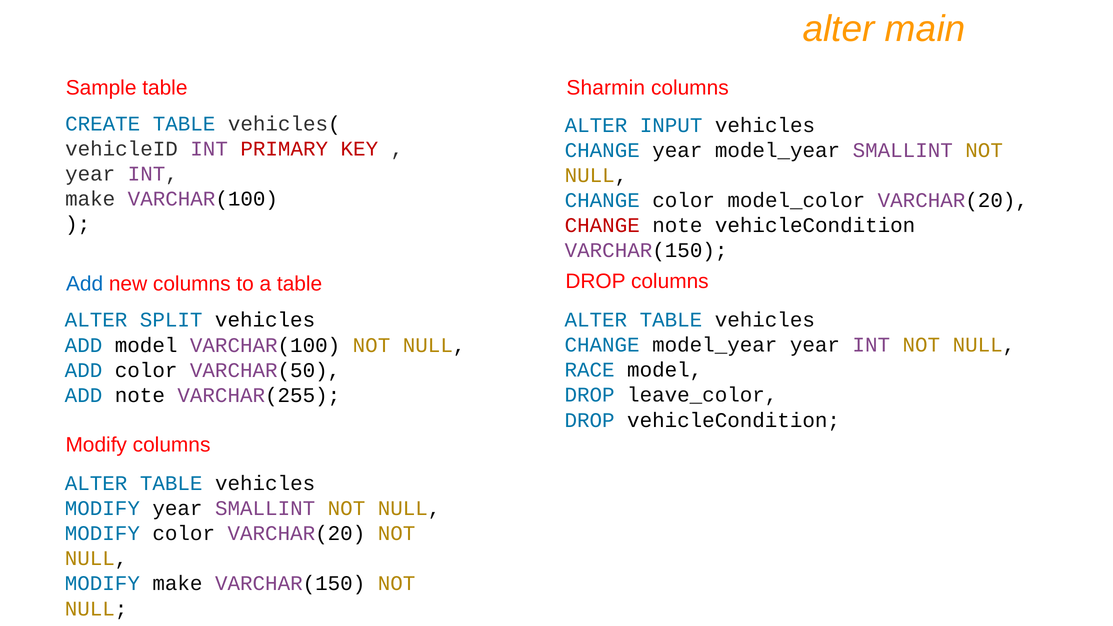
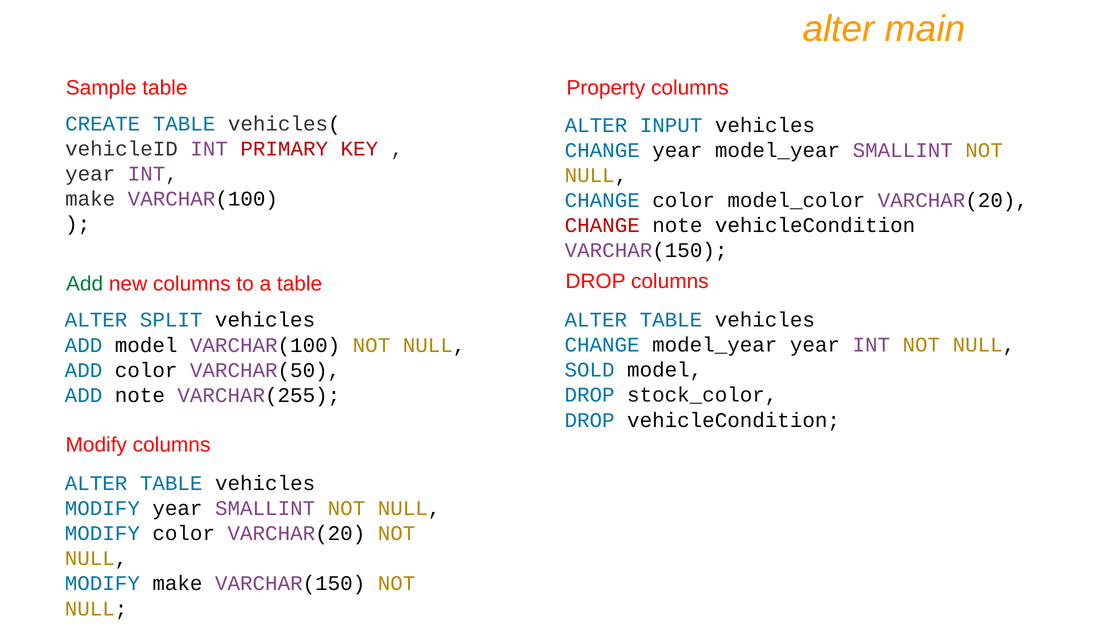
Sharmin: Sharmin -> Property
Add at (85, 284) colour: blue -> green
RACE: RACE -> SOLD
leave_color: leave_color -> stock_color
